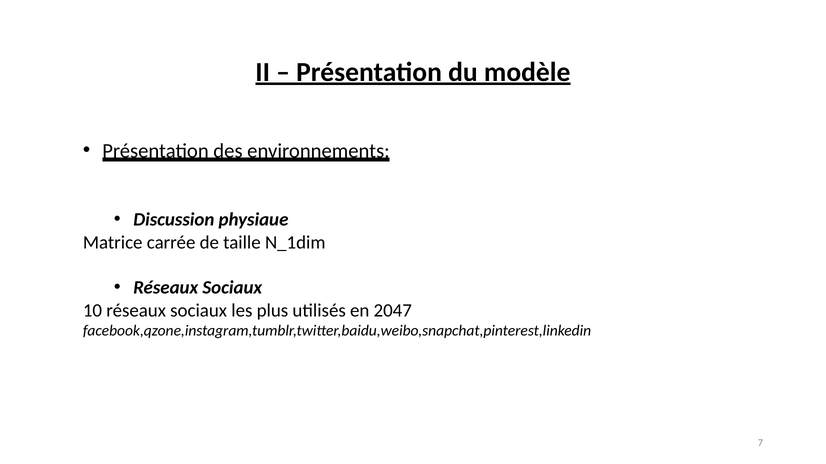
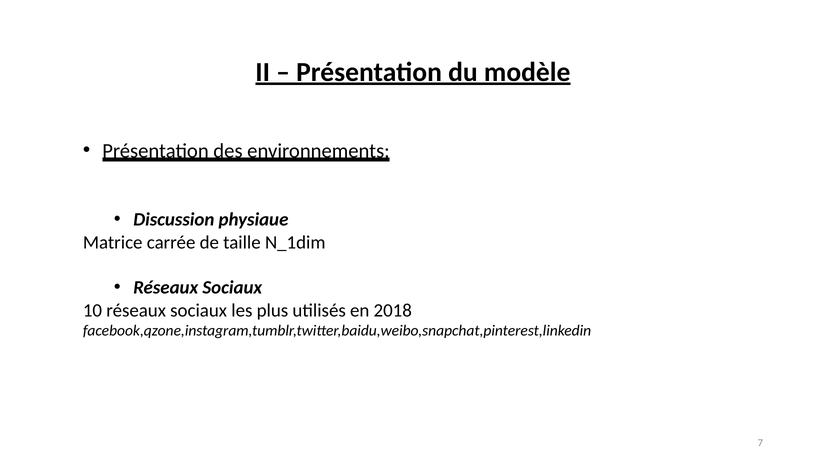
2047: 2047 -> 2018
